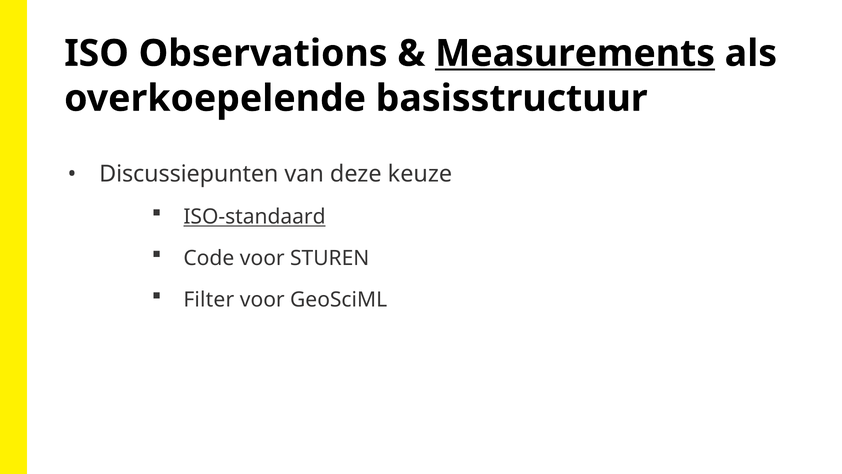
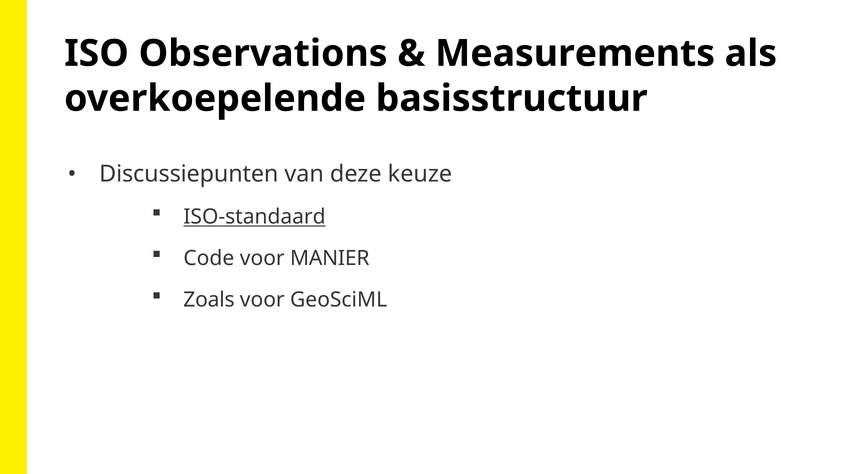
Measurements underline: present -> none
STUREN: STUREN -> MANIER
Filter: Filter -> Zoals
